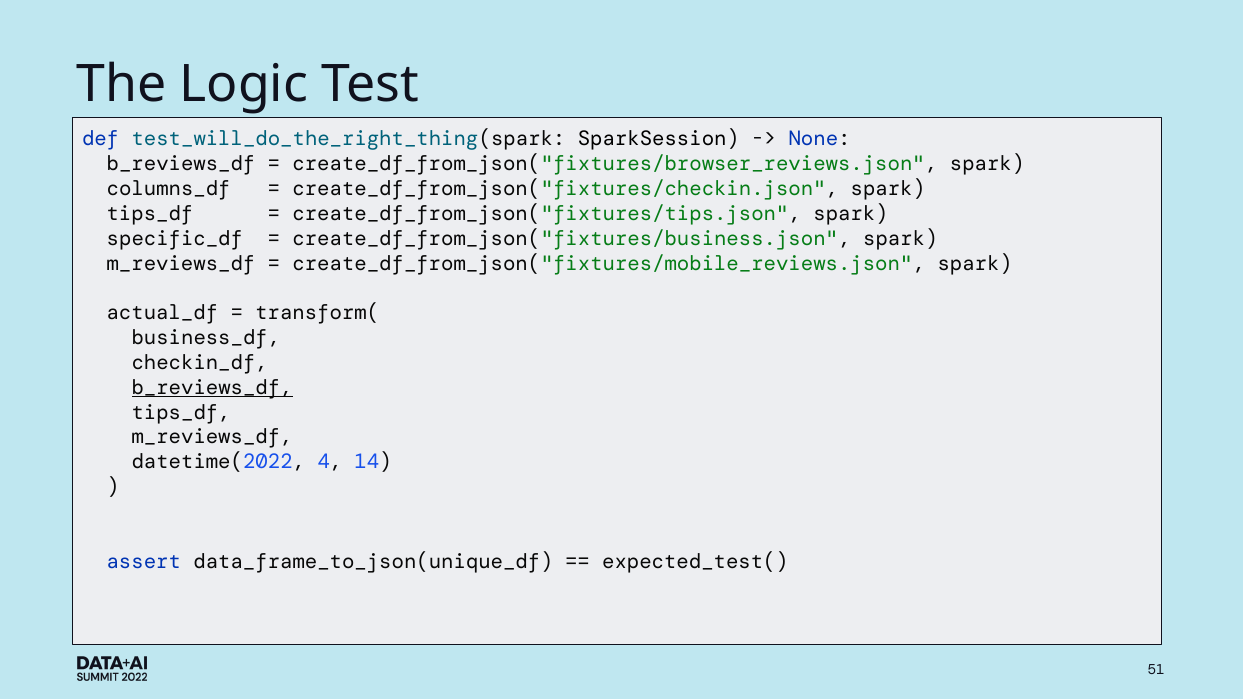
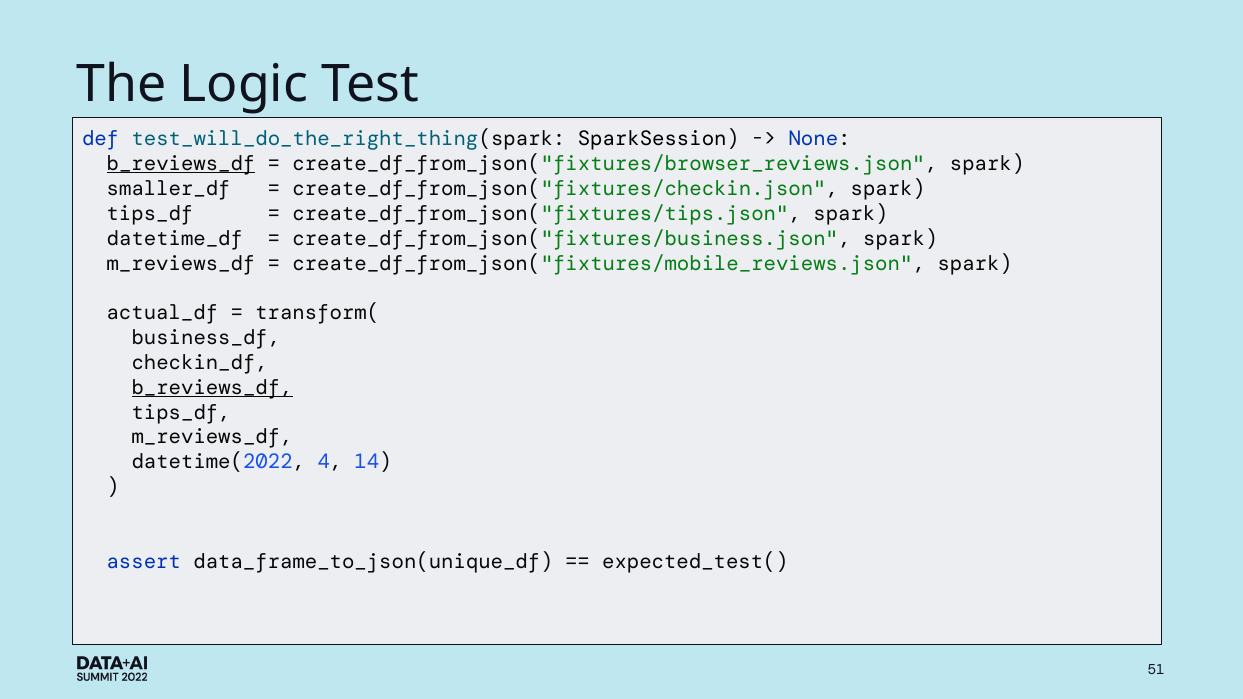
b_reviews_df at (181, 164) underline: none -> present
columns_df: columns_df -> smaller_df
specific_df: specific_df -> datetime_df
